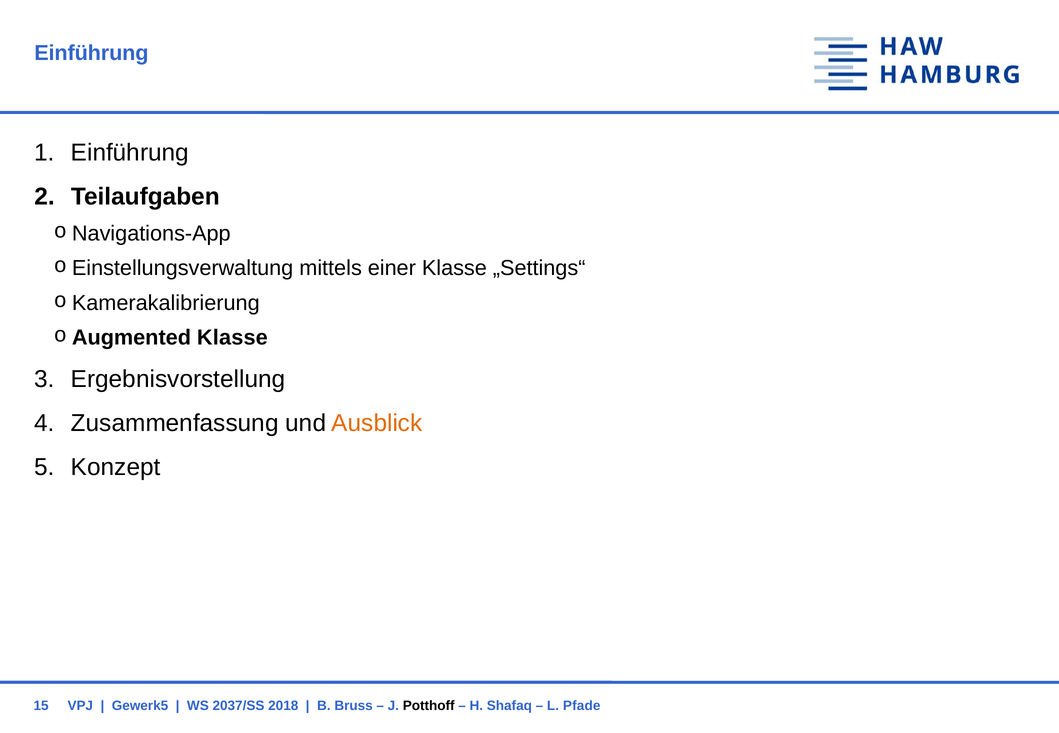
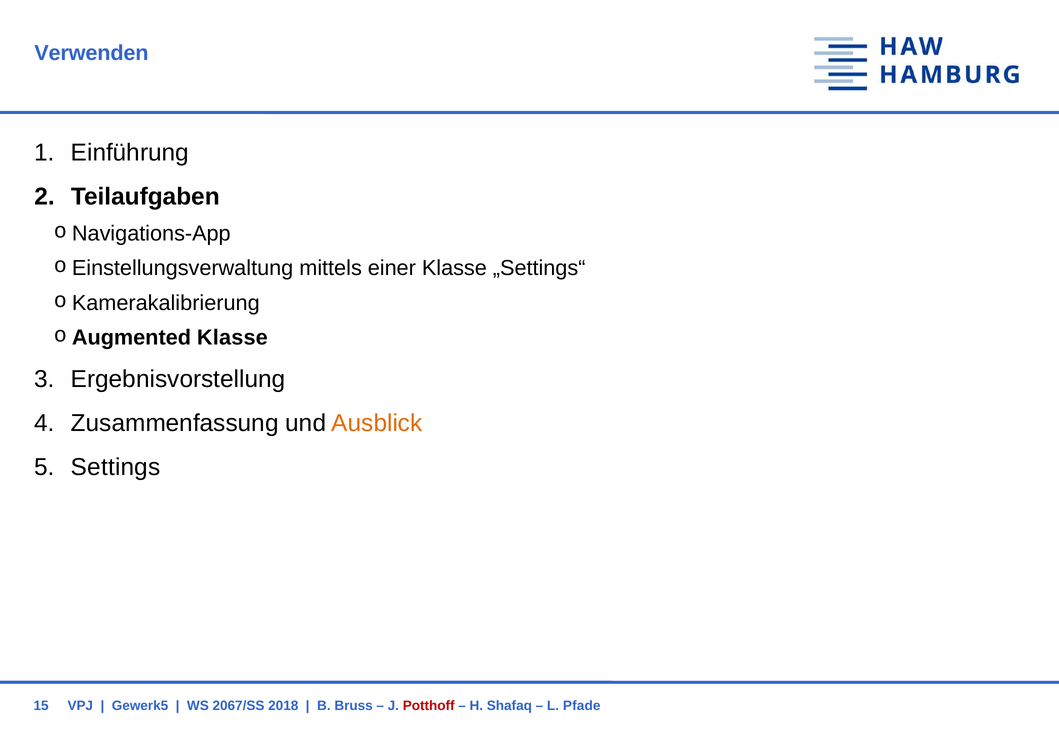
Einführung at (91, 53): Einführung -> Verwenden
Konzept: Konzept -> Settings
2037/SS: 2037/SS -> 2067/SS
Potthoff colour: black -> red
